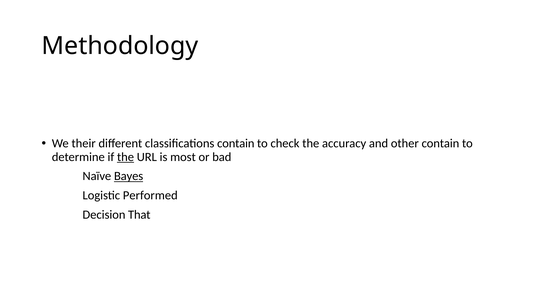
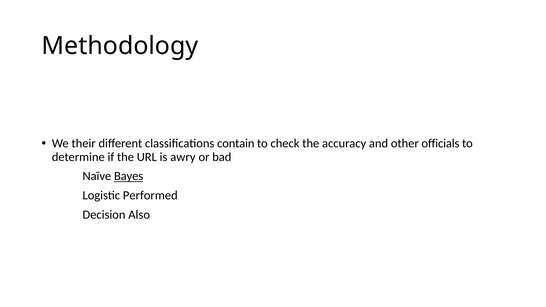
other contain: contain -> officials
the at (126, 157) underline: present -> none
most: most -> awry
That: That -> Also
